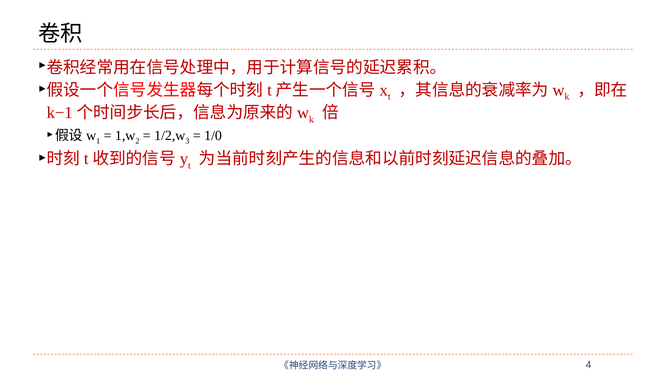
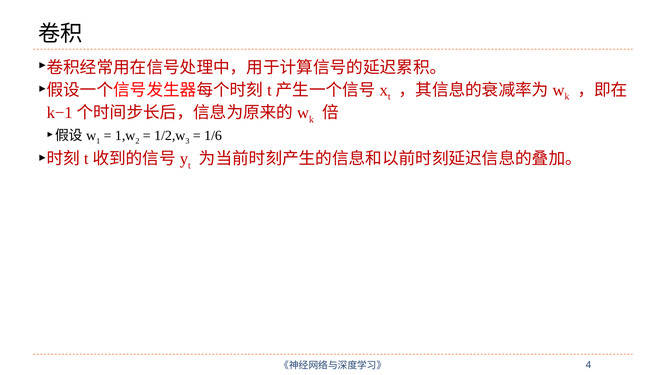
1/0: 1/0 -> 1/6
